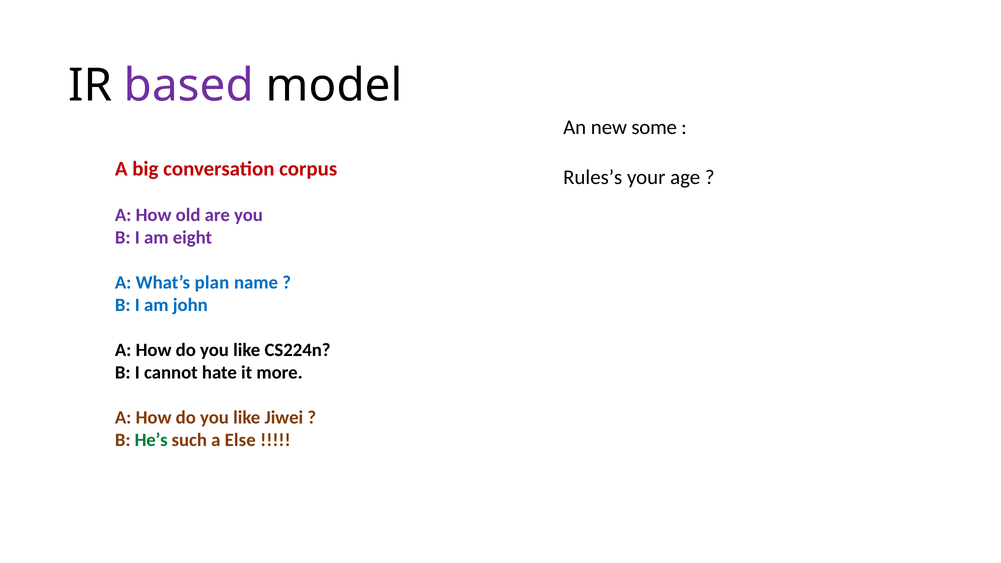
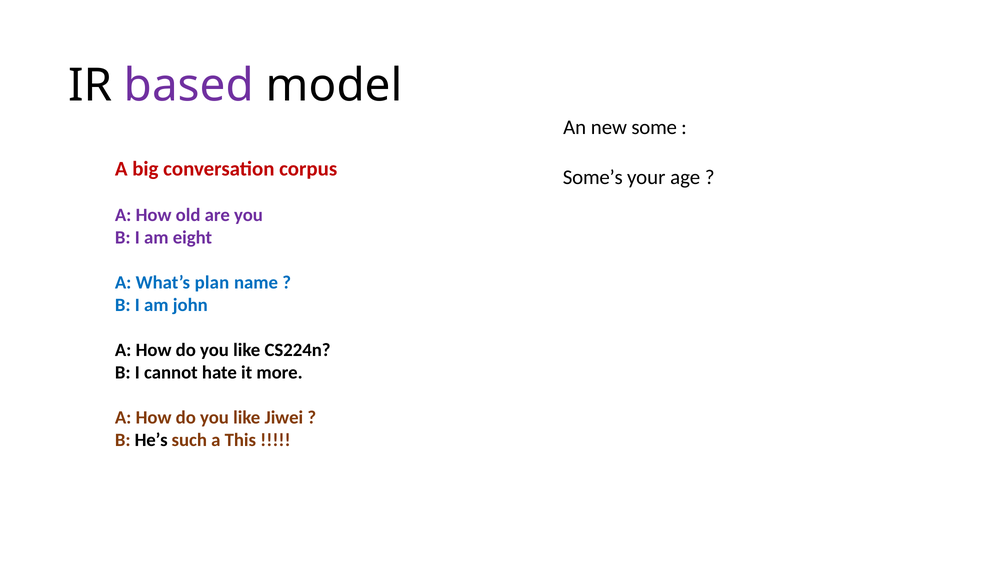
Rules’s: Rules’s -> Some’s
He’s colour: green -> black
Else: Else -> This
